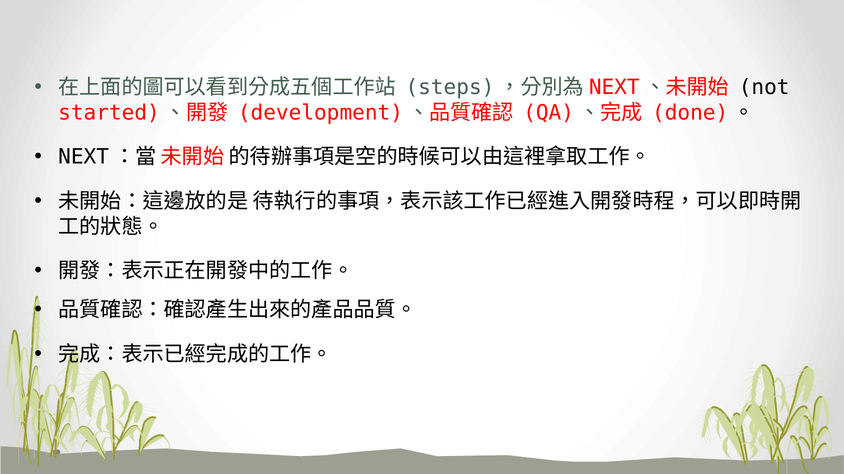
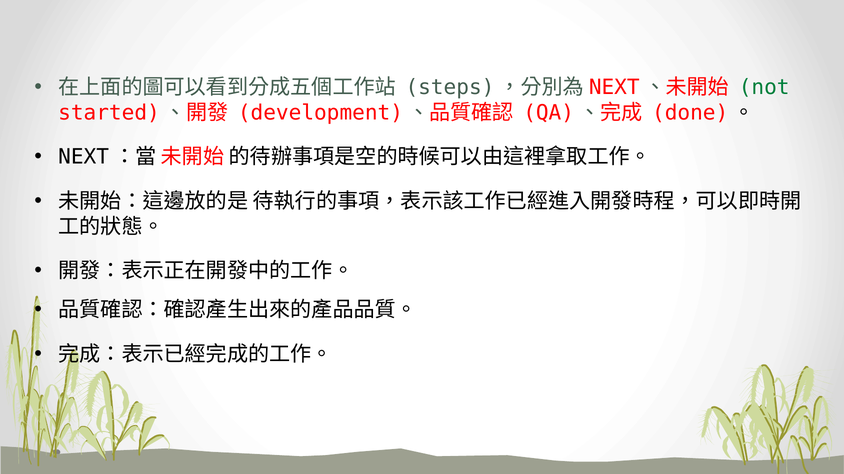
not colour: black -> green
